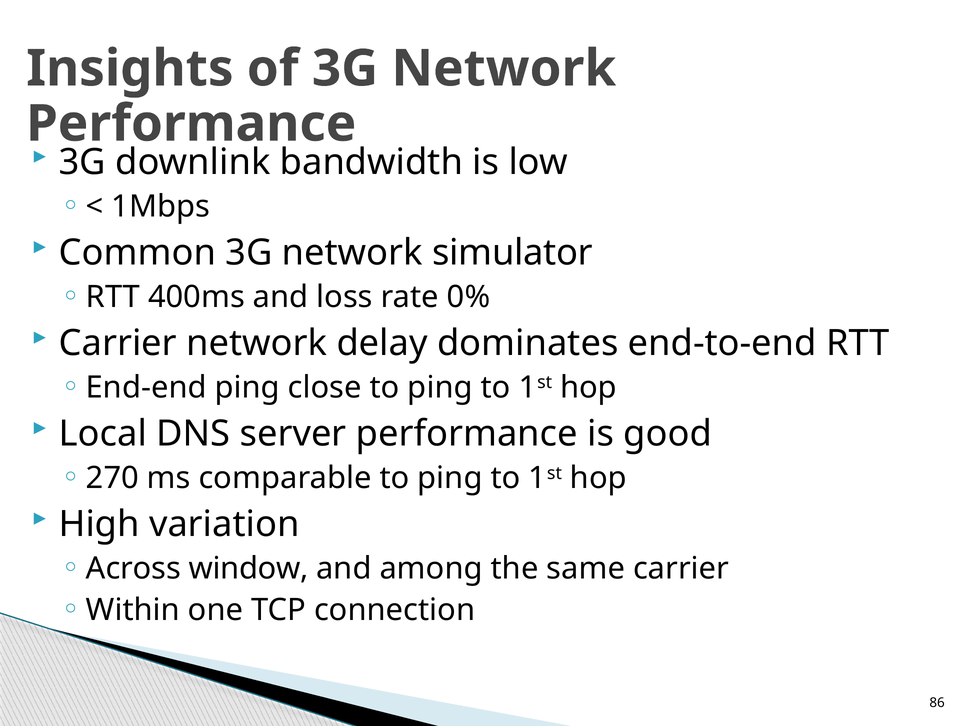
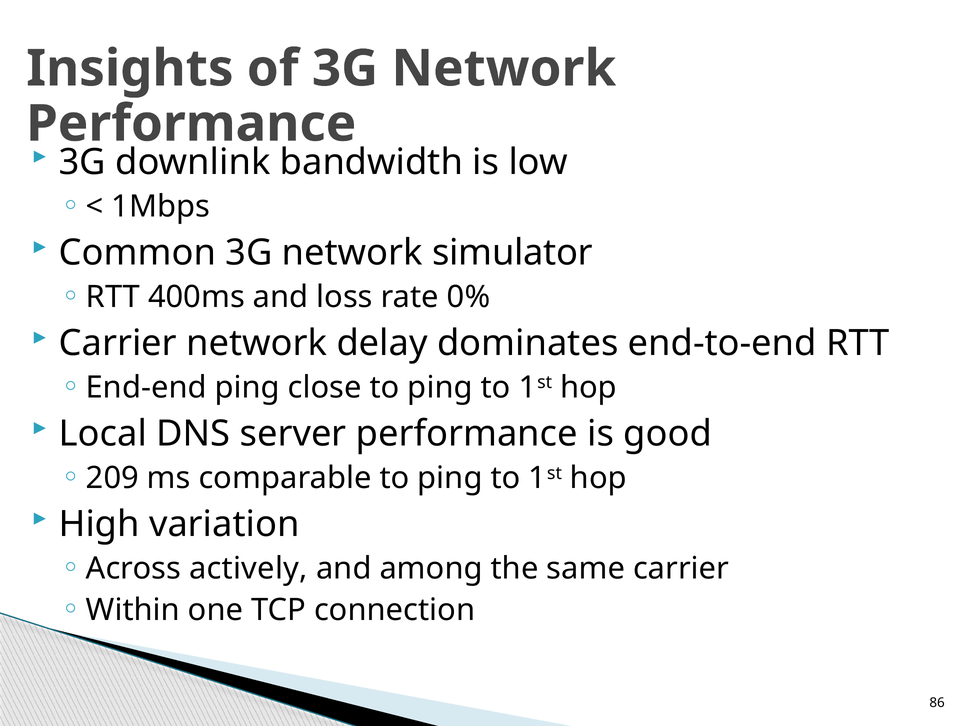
270: 270 -> 209
window: window -> actively
